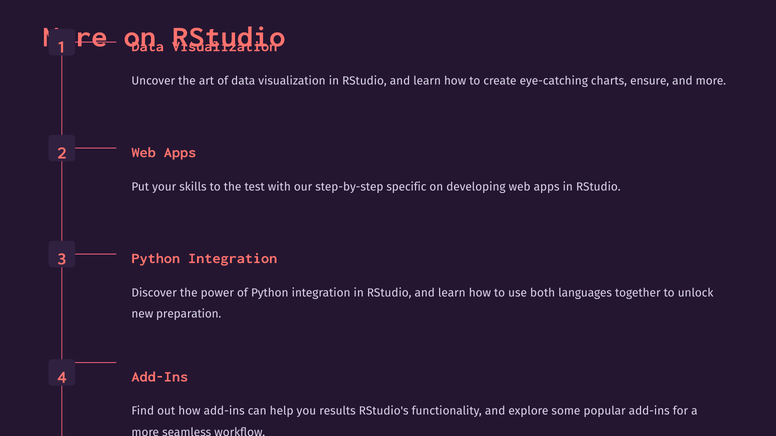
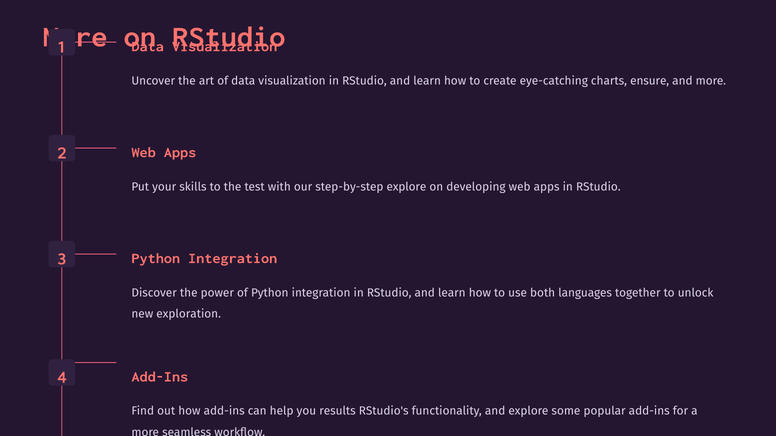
step-by-step specific: specific -> explore
preparation: preparation -> exploration
